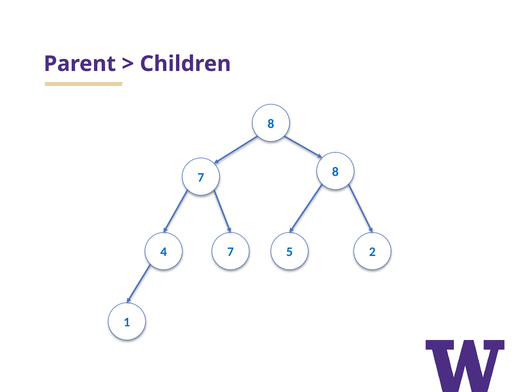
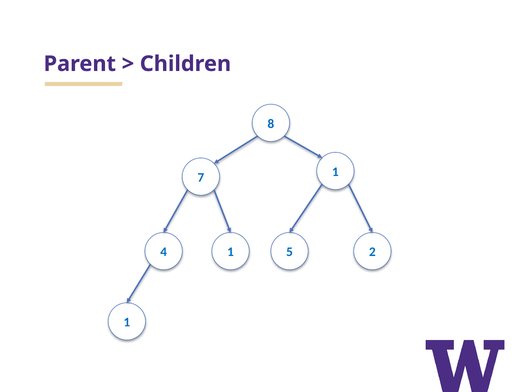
7 8: 8 -> 1
4 7: 7 -> 1
